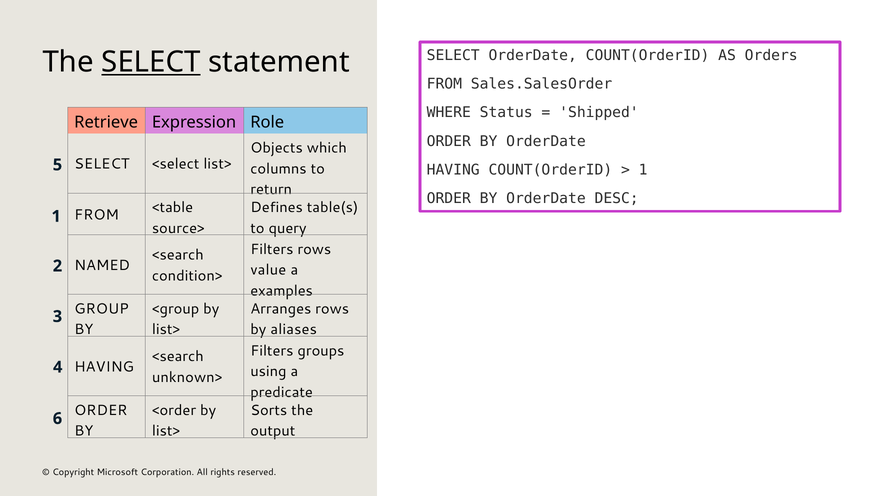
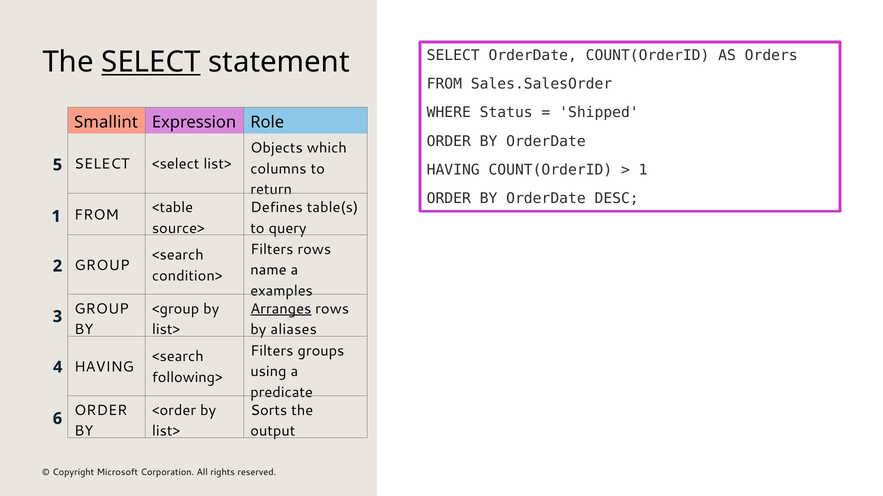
Retrieve: Retrieve -> Smallint
NAMED at (102, 266): NAMED -> GROUP
value: value -> name
Arranges underline: none -> present
unknown>: unknown> -> following>
